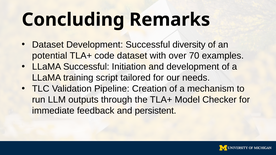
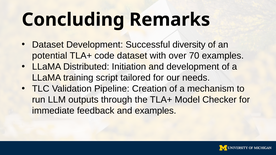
LLaMA Successful: Successful -> Distributed
and persistent: persistent -> examples
